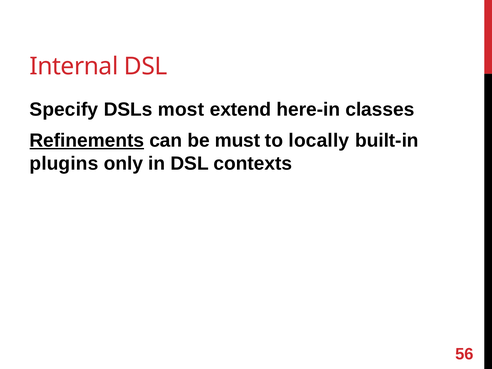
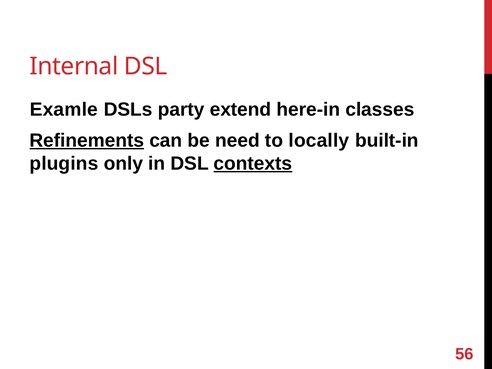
Specify: Specify -> Examle
most: most -> party
must: must -> need
contexts underline: none -> present
